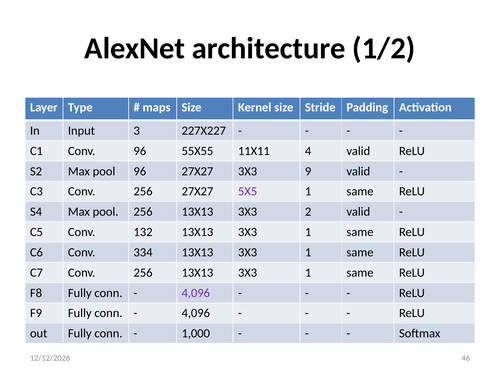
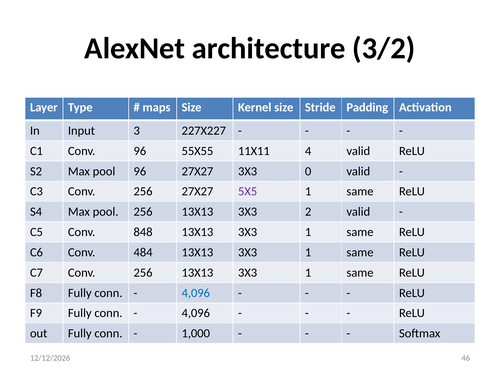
1/2: 1/2 -> 3/2
9: 9 -> 0
132: 132 -> 848
334: 334 -> 484
4,096 at (196, 293) colour: purple -> blue
